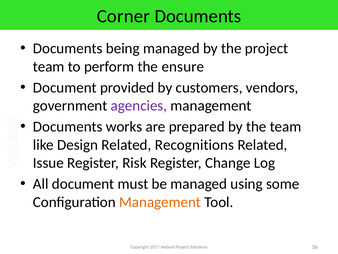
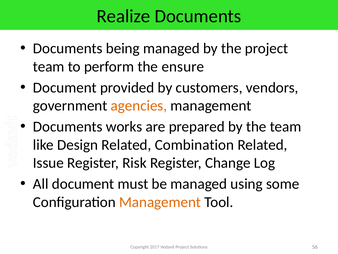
Corner: Corner -> Realize
agencies colour: purple -> orange
Recognitions: Recognitions -> Combination
